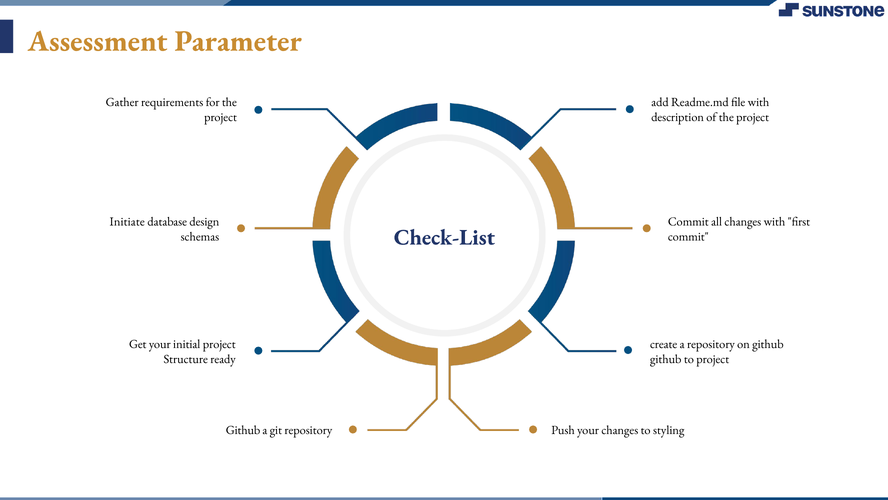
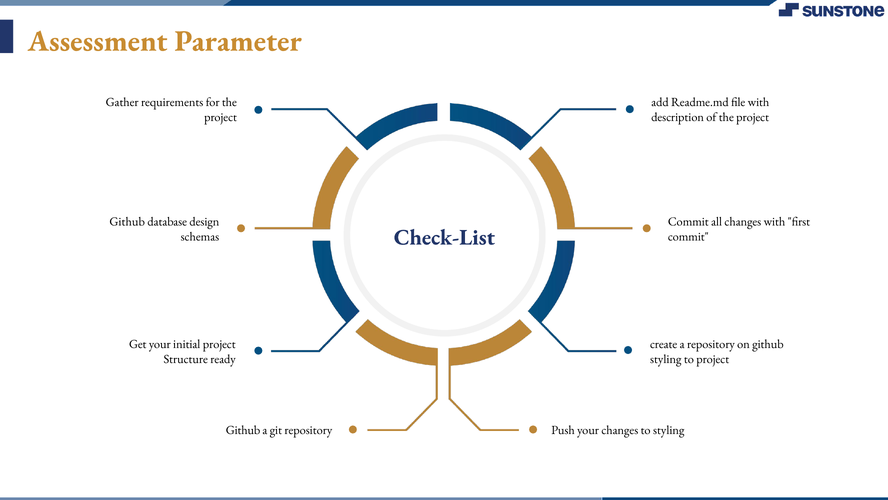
Initiate at (127, 221): Initiate -> Github
github at (666, 359): github -> styling
